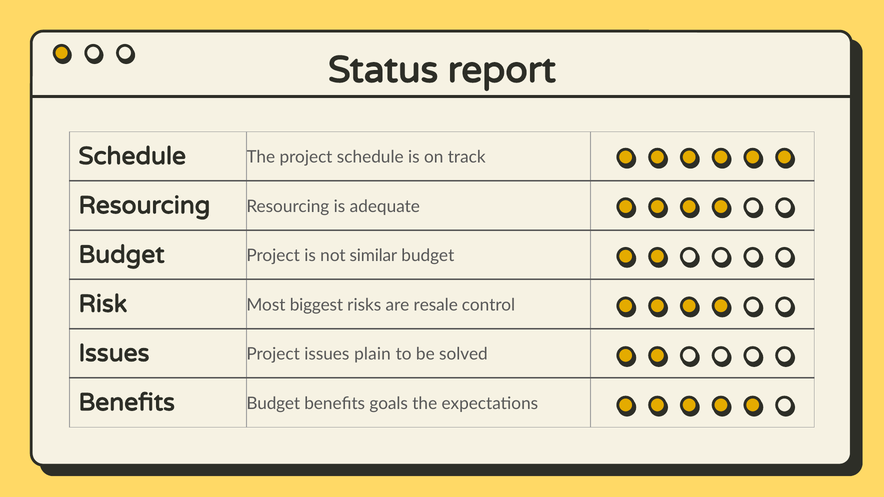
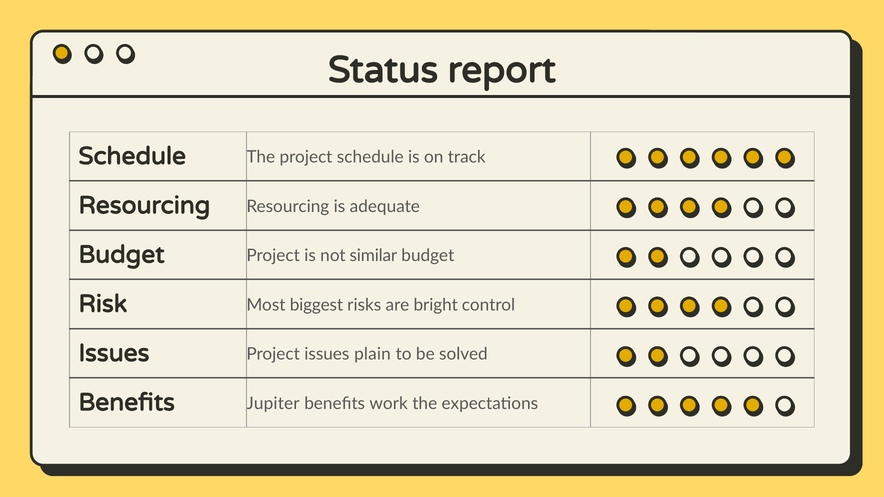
resale: resale -> bright
Benefits Budget: Budget -> Jupiter
goals: goals -> work
